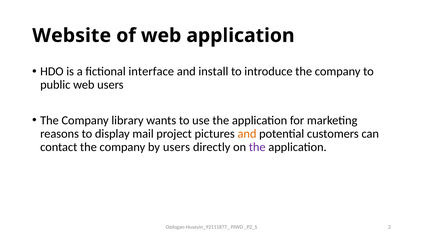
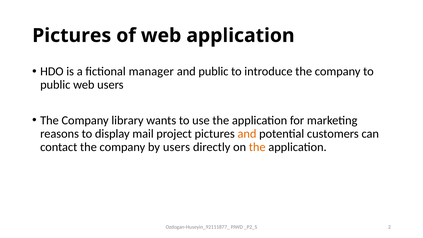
Website at (72, 36): Website -> Pictures
interface: interface -> manager
and install: install -> public
the at (257, 147) colour: purple -> orange
